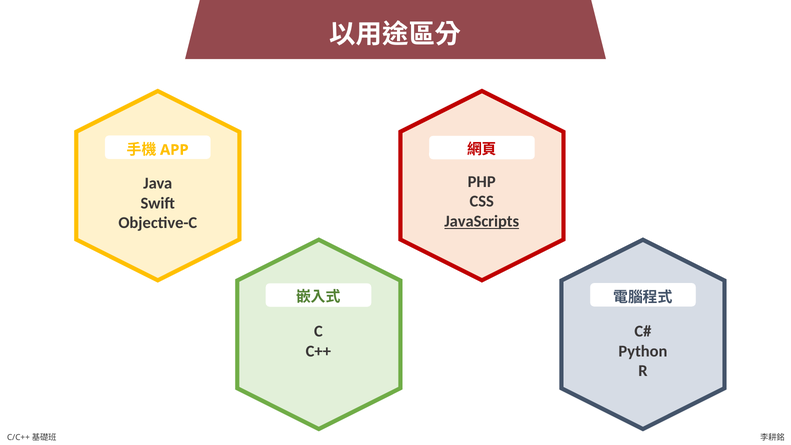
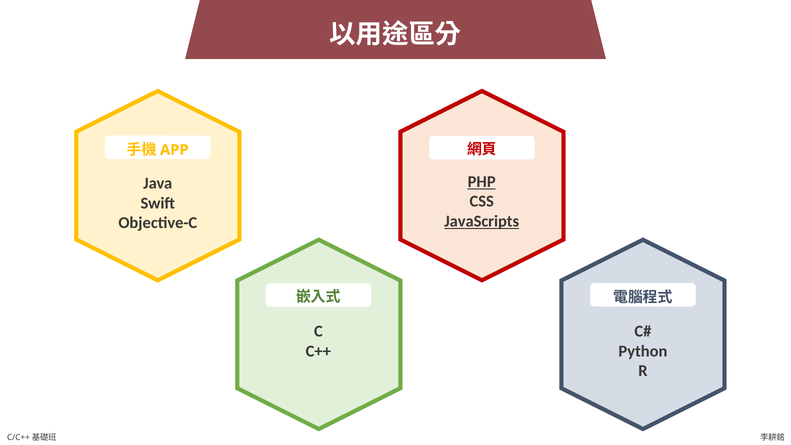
PHP underline: none -> present
